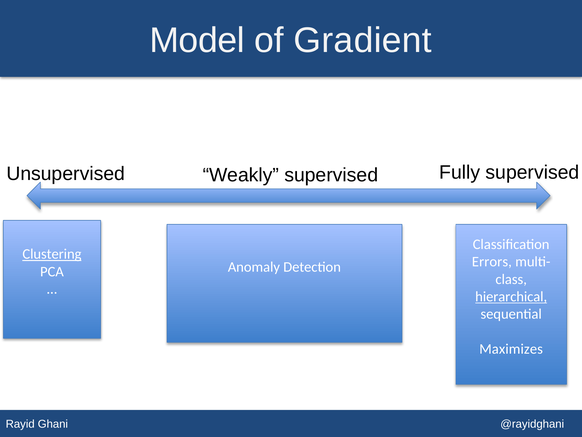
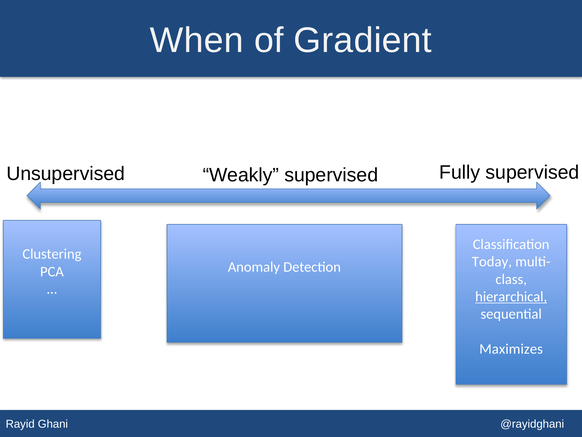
Model: Model -> When
Clustering underline: present -> none
Errors: Errors -> Today
